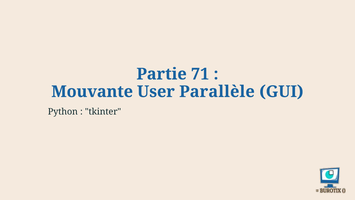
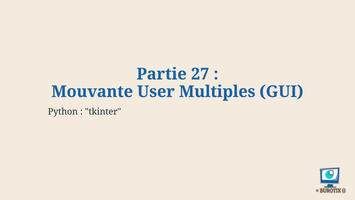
71: 71 -> 27
Parallèle: Parallèle -> Multiples
